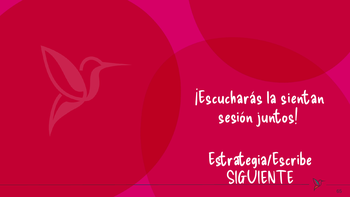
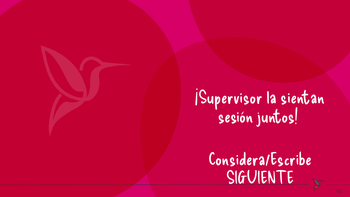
¡Escucharás: ¡Escucharás -> ¡Supervisor
Estrategia/Escribe: Estrategia/Escribe -> Considera/Escribe
